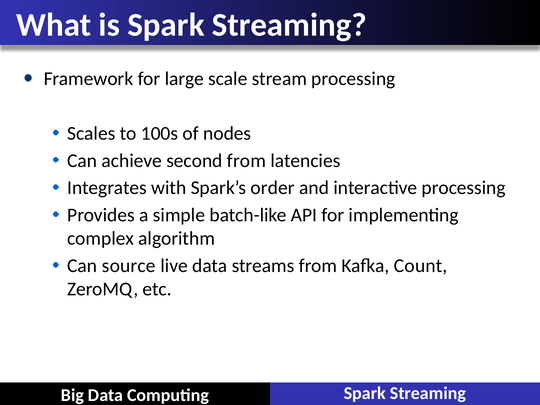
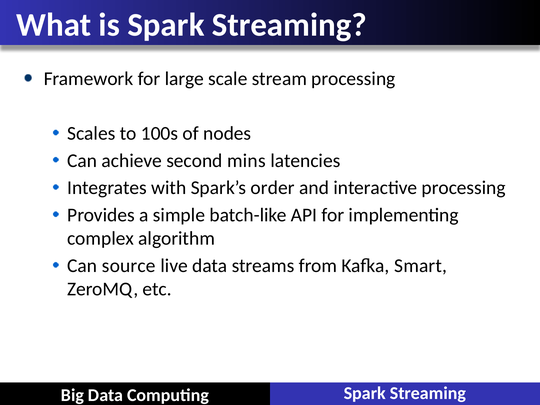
second from: from -> mins
Count: Count -> Smart
